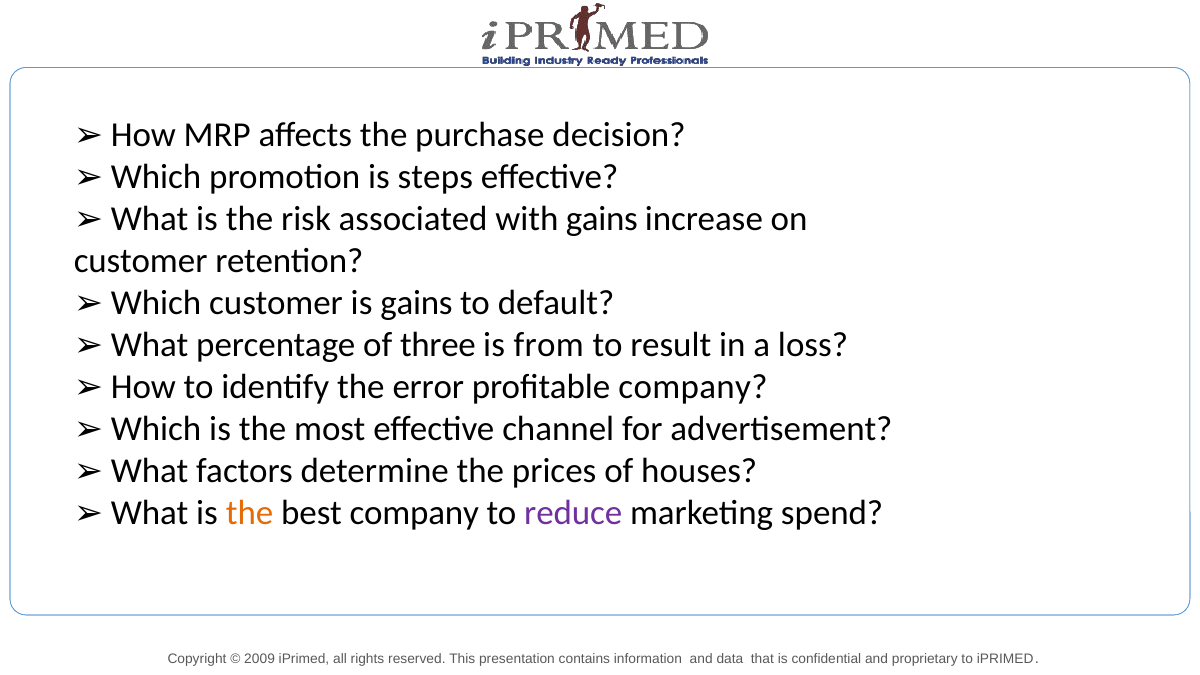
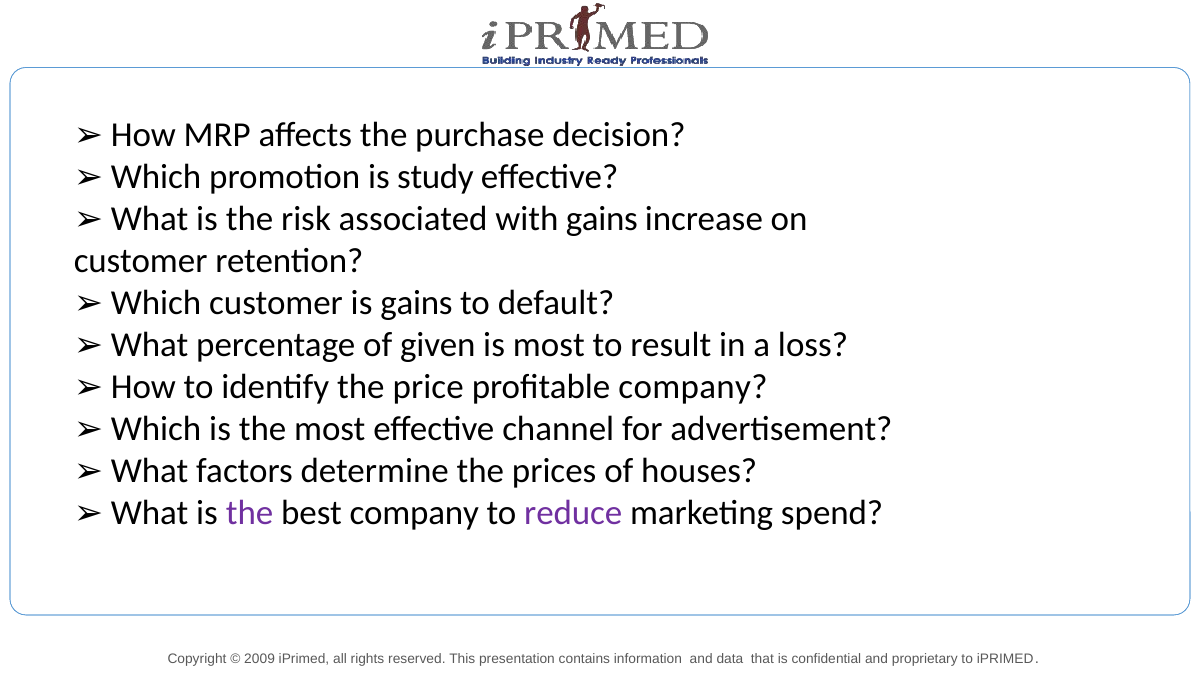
steps: steps -> study
three: three -> given
is from: from -> most
error: error -> price
the at (250, 513) colour: orange -> purple
